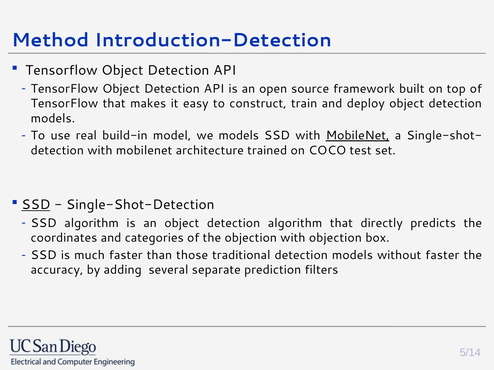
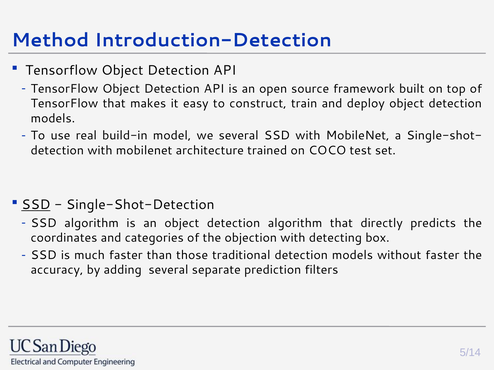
we models: models -> several
MobileNet at (358, 136) underline: present -> none
with objection: objection -> detecting
